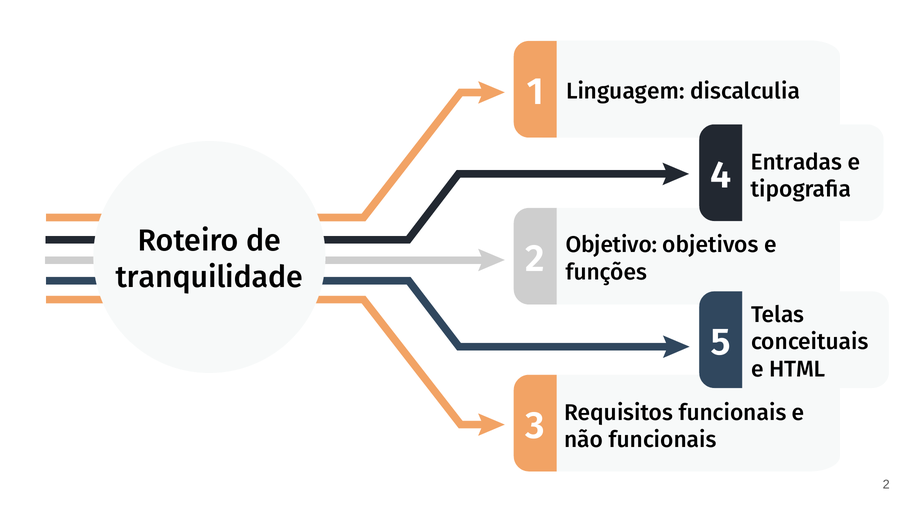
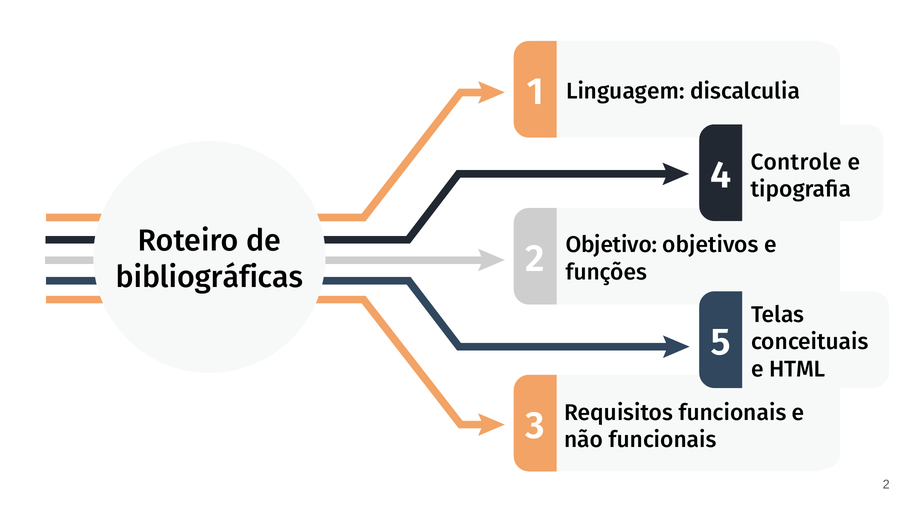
Entradas: Entradas -> Controle
tranquilidade: tranquilidade -> bibliográficas
